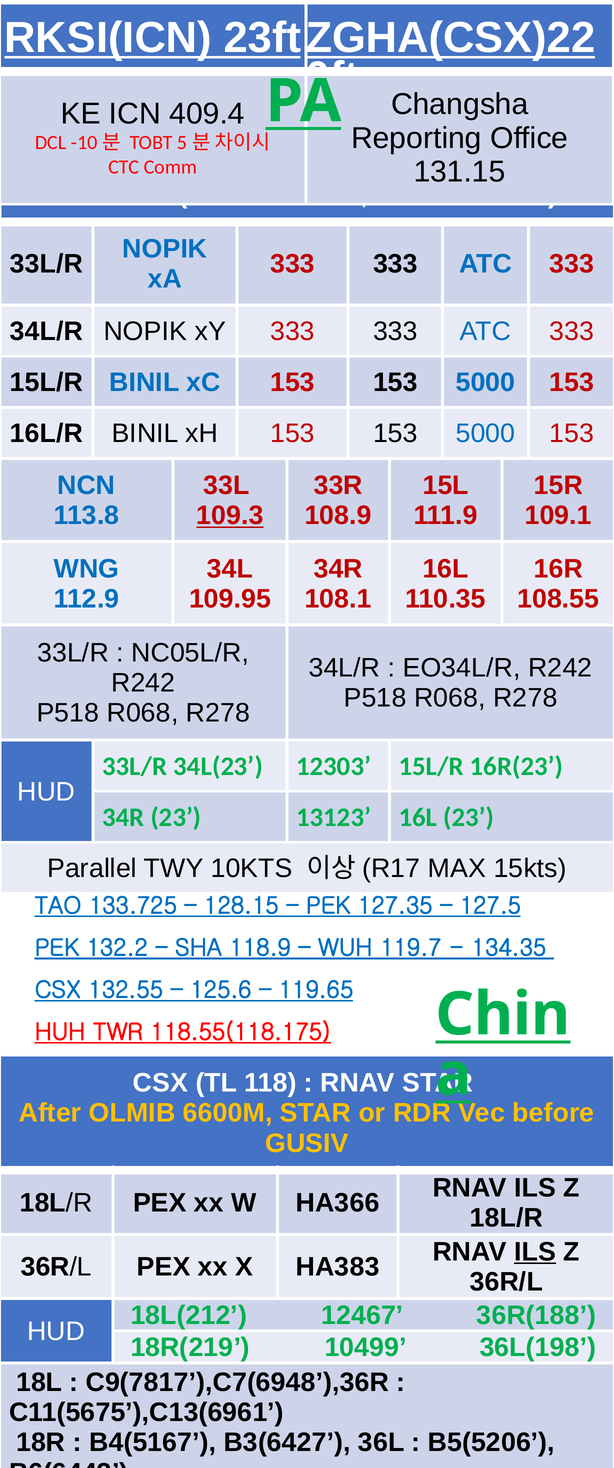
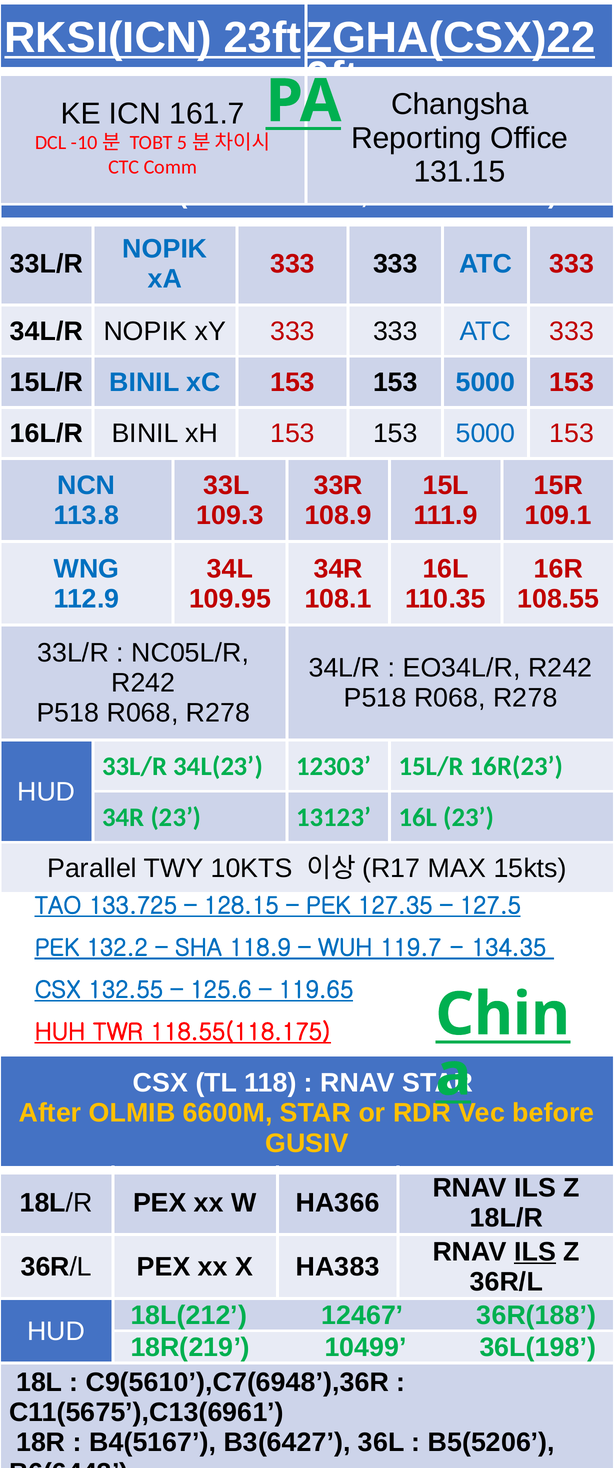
409.4: 409.4 -> 161.7
109.3 underline: present -> none
C9(7817’),C7(6948’),36R: C9(7817’),C7(6948’),36R -> C9(5610’),C7(6948’),36R
